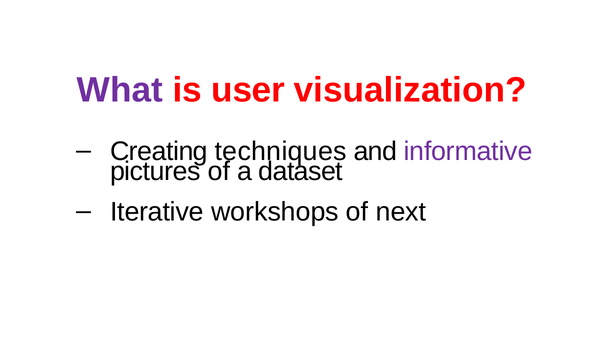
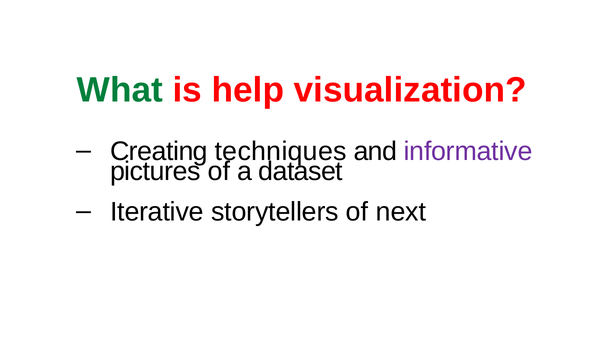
What colour: purple -> green
user: user -> help
workshops: workshops -> storytellers
